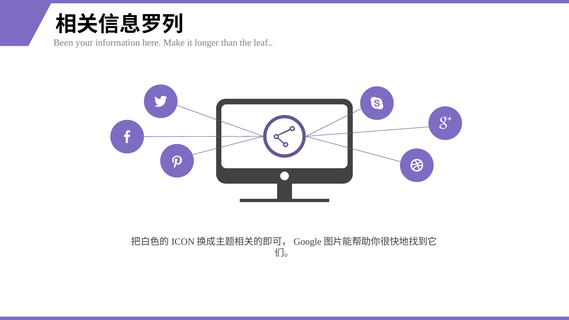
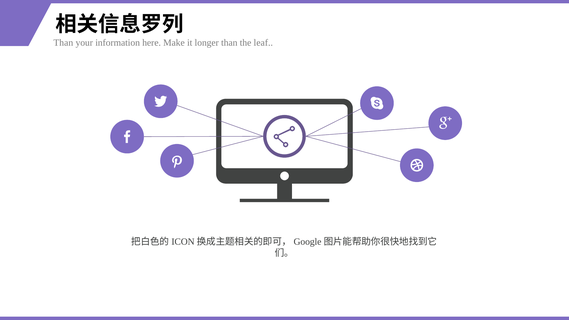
Been at (63, 43): Been -> Than
